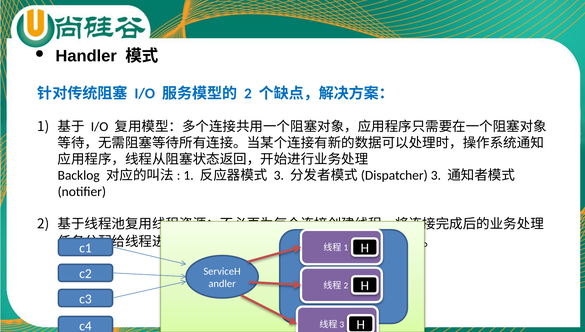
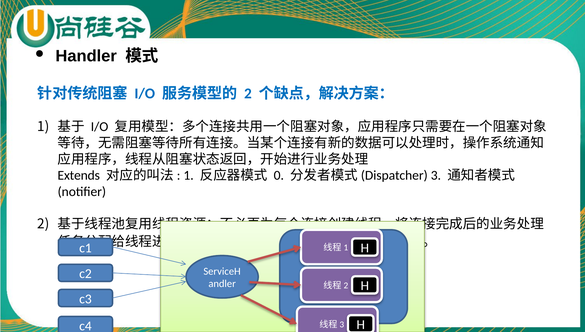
Backlog: Backlog -> Extends
3 at (279, 175): 3 -> 0
